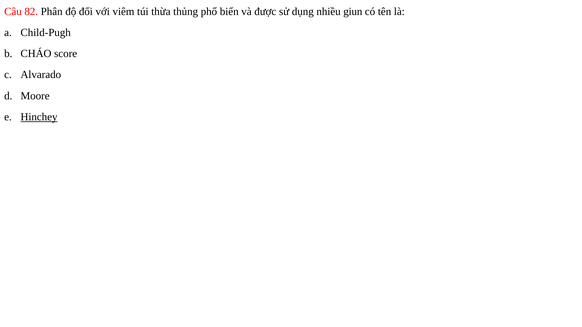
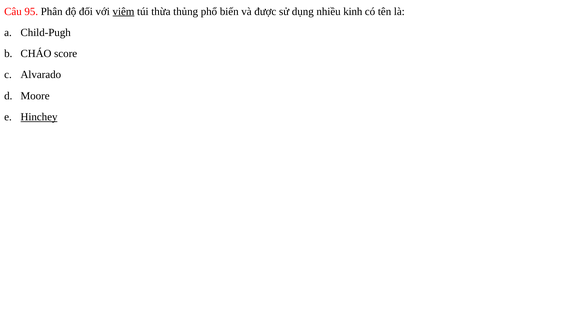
82: 82 -> 95
viêm underline: none -> present
giun: giun -> kinh
